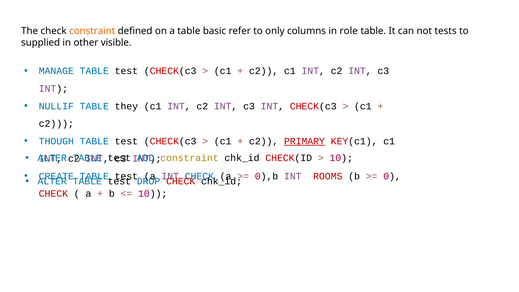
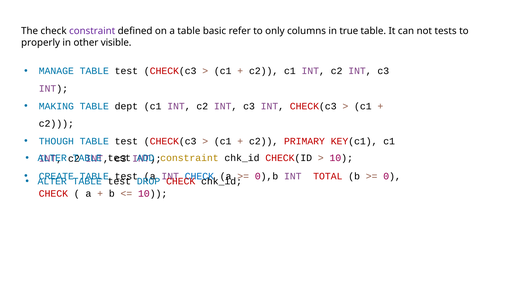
constraint at (92, 31) colour: orange -> purple
role: role -> true
supplied: supplied -> properly
NULLIF: NULLIF -> MAKING
they: they -> dept
PRIMARY underline: present -> none
ROOMS: ROOMS -> TOTAL
